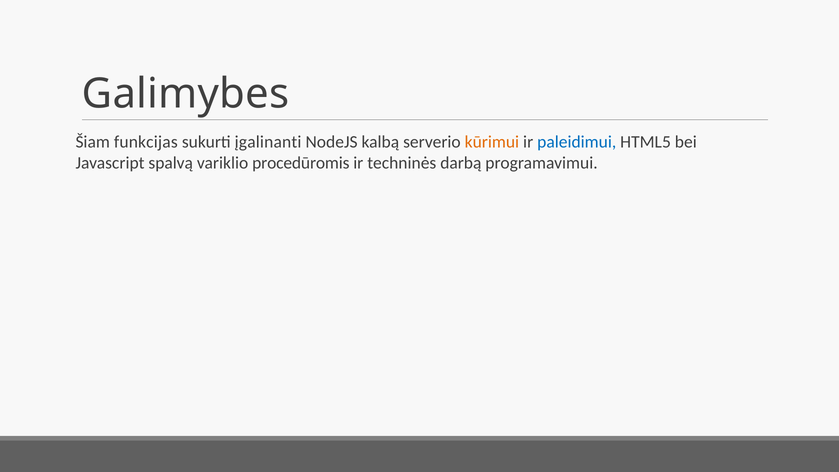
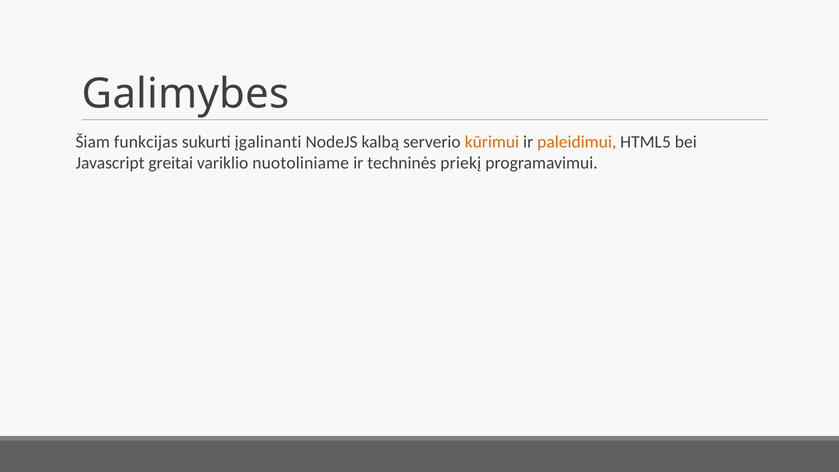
paleidimui colour: blue -> orange
spalvą: spalvą -> greitai
procedūromis: procedūromis -> nuotoliniame
darbą: darbą -> priekį
